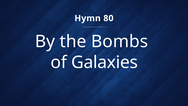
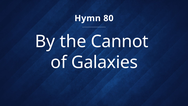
Bombs: Bombs -> Cannot
